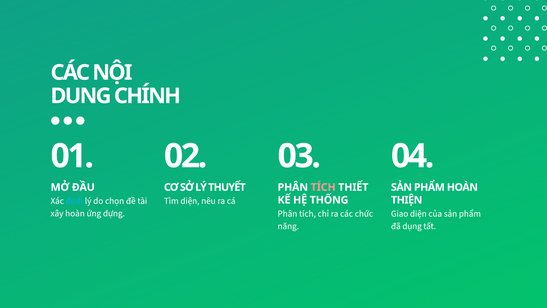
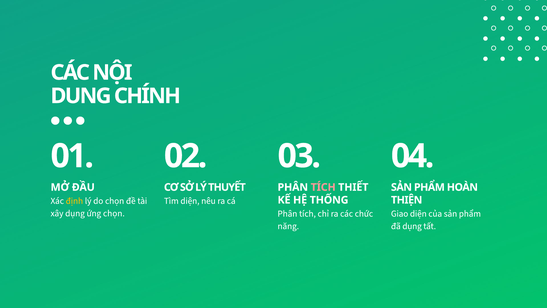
định colour: light blue -> yellow
xây hoàn: hoàn -> dụng
ứng dựng: dựng -> chọn
